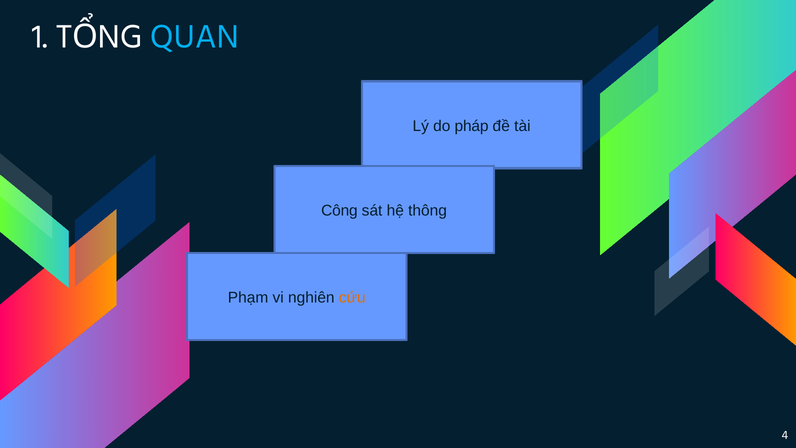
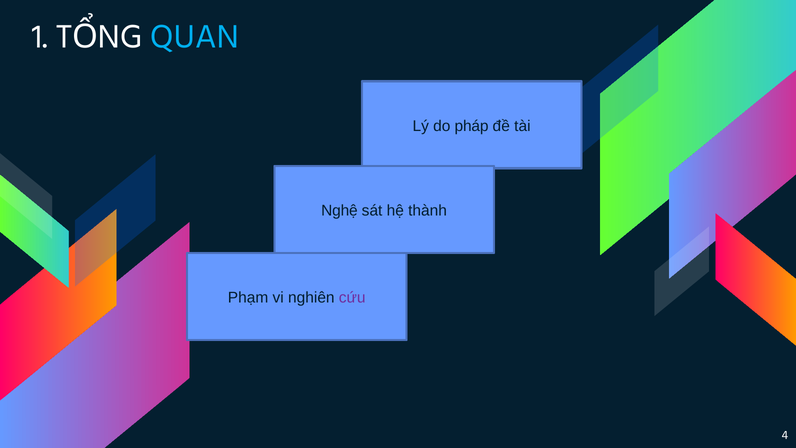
Công: Công -> Nghệ
thông: thông -> thành
cứu colour: orange -> purple
